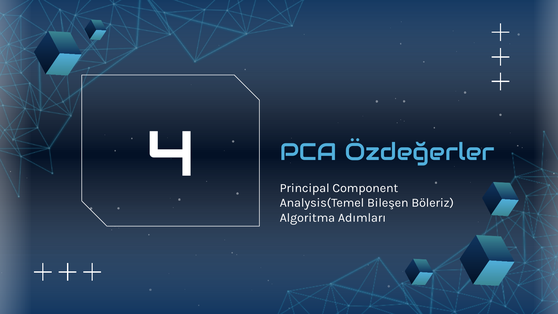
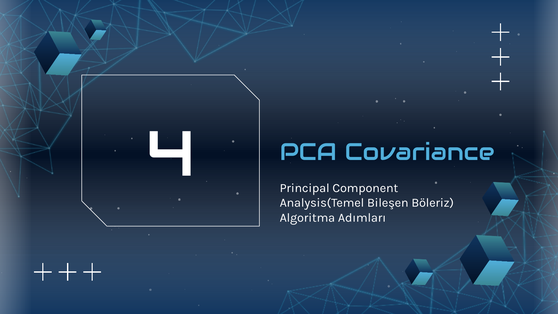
Özdeğerler: Özdeğerler -> Covariance
